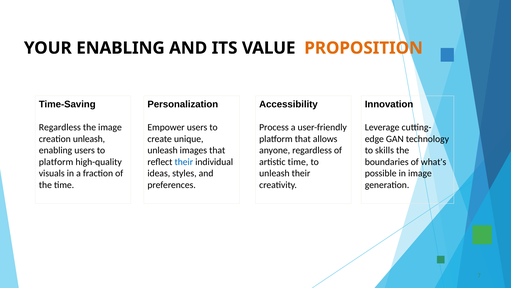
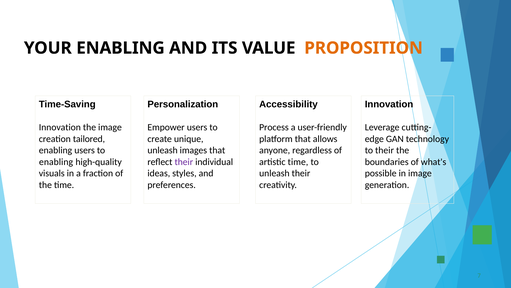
Regardless at (60, 127): Regardless -> Innovation
creation unleash: unleash -> tailored
to skills: skills -> their
platform at (56, 162): platform -> enabling
their at (184, 162) colour: blue -> purple
